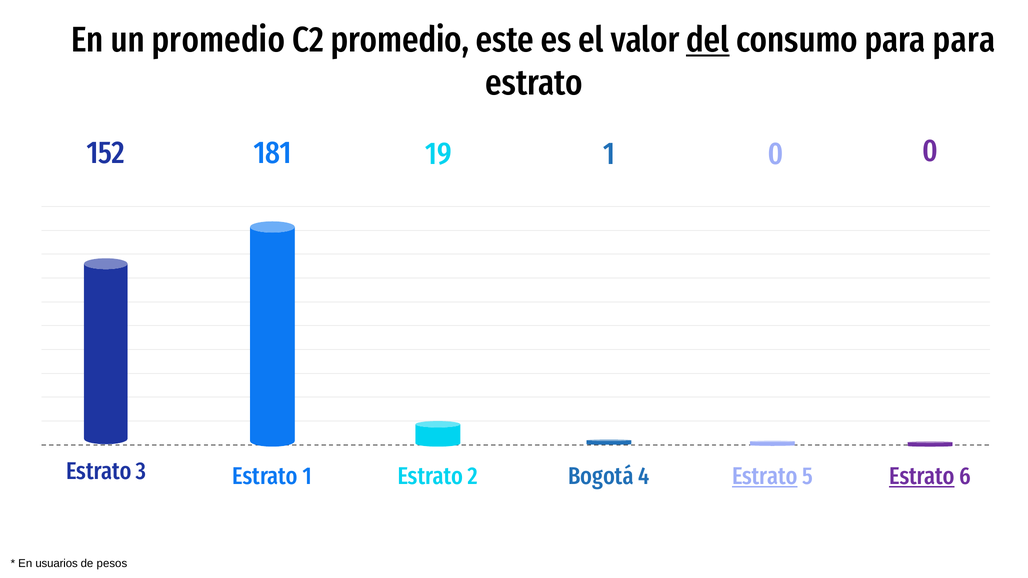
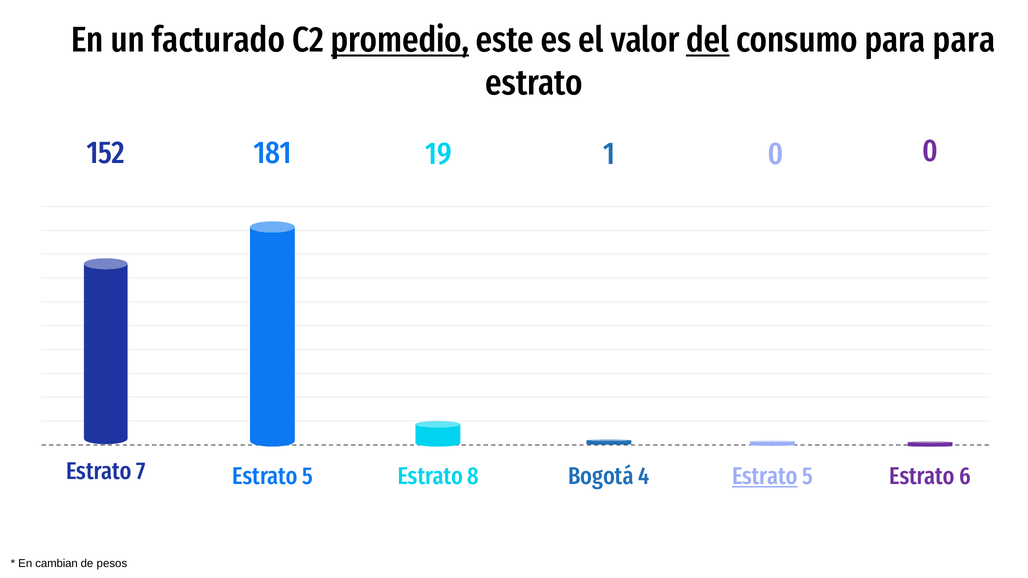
un promedio: promedio -> facturado
promedio at (400, 40) underline: none -> present
3: 3 -> 7
1 at (307, 477): 1 -> 5
2: 2 -> 8
Estrato at (922, 477) underline: present -> none
usuarios: usuarios -> cambian
